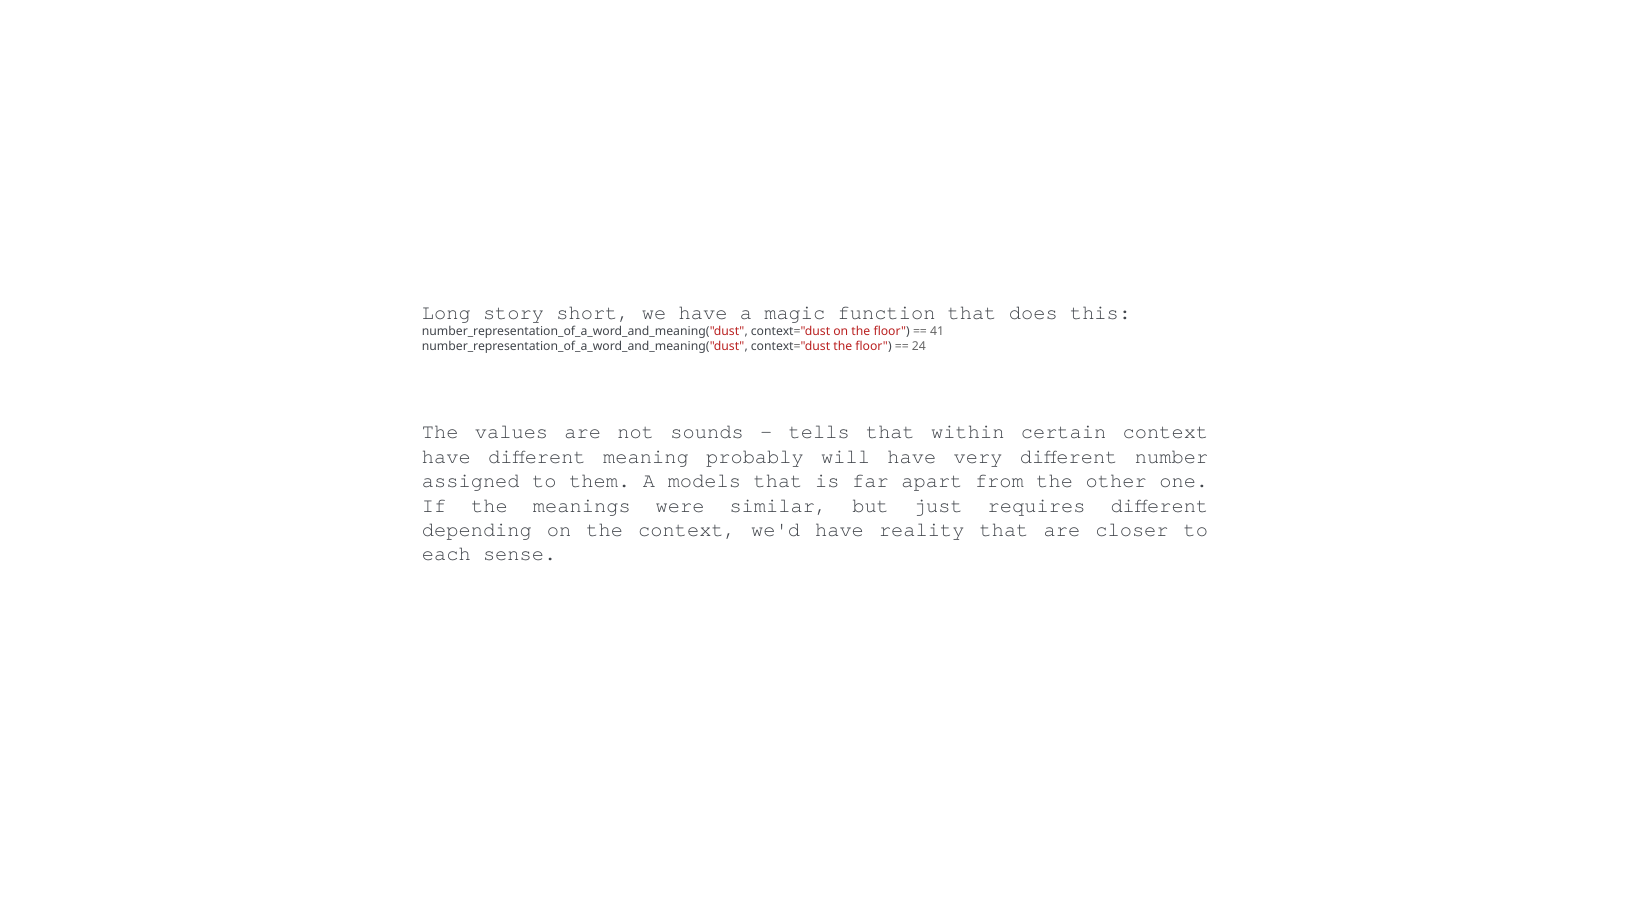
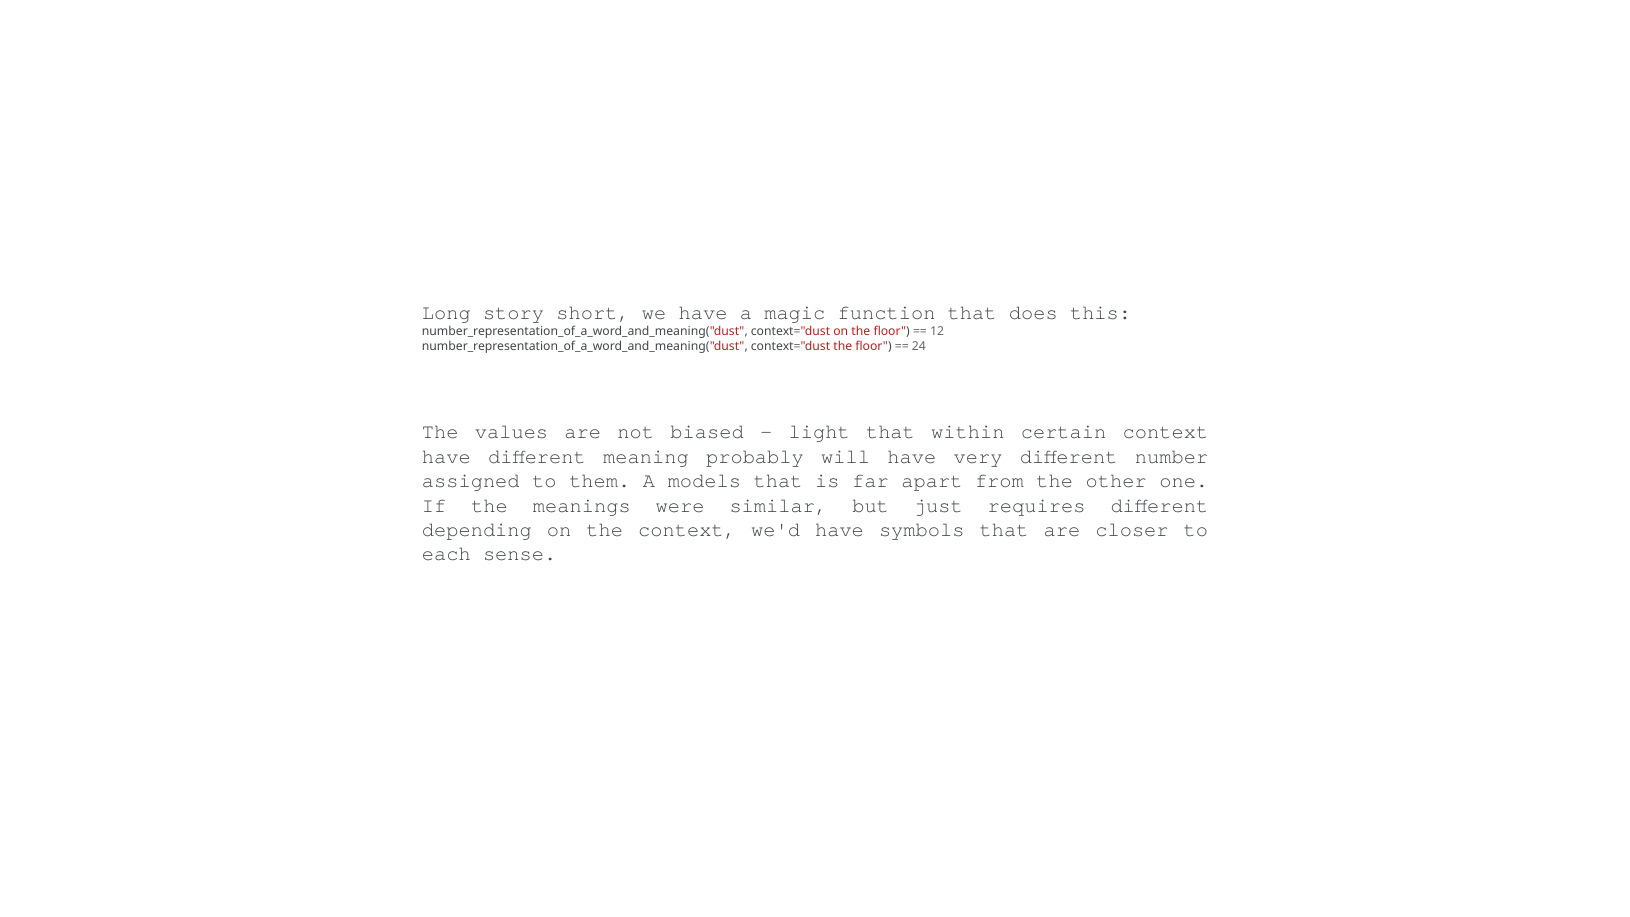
41: 41 -> 12
sounds: sounds -> biased
tells: tells -> light
reality: reality -> symbols
